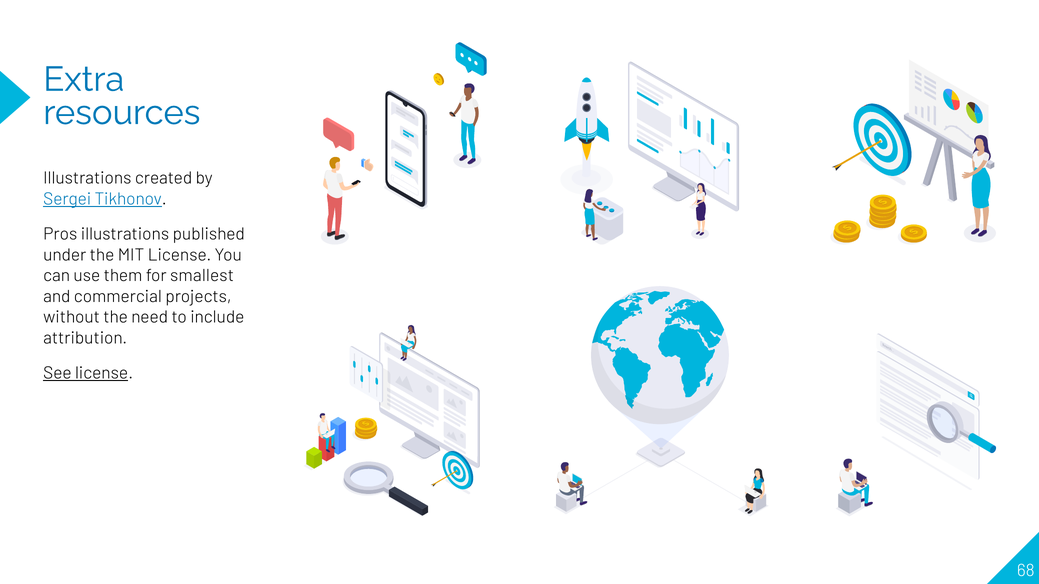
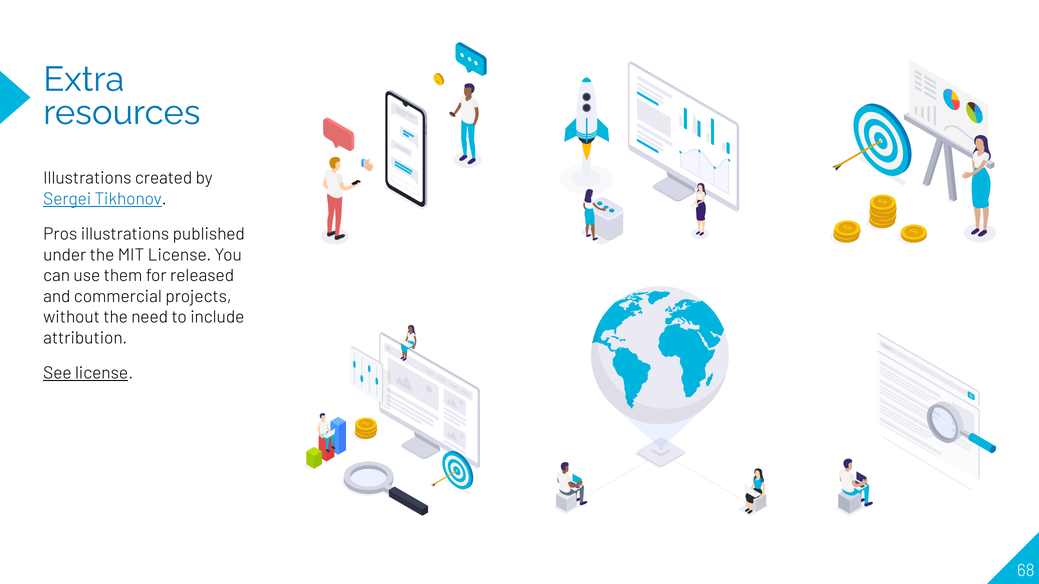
smallest: smallest -> released
